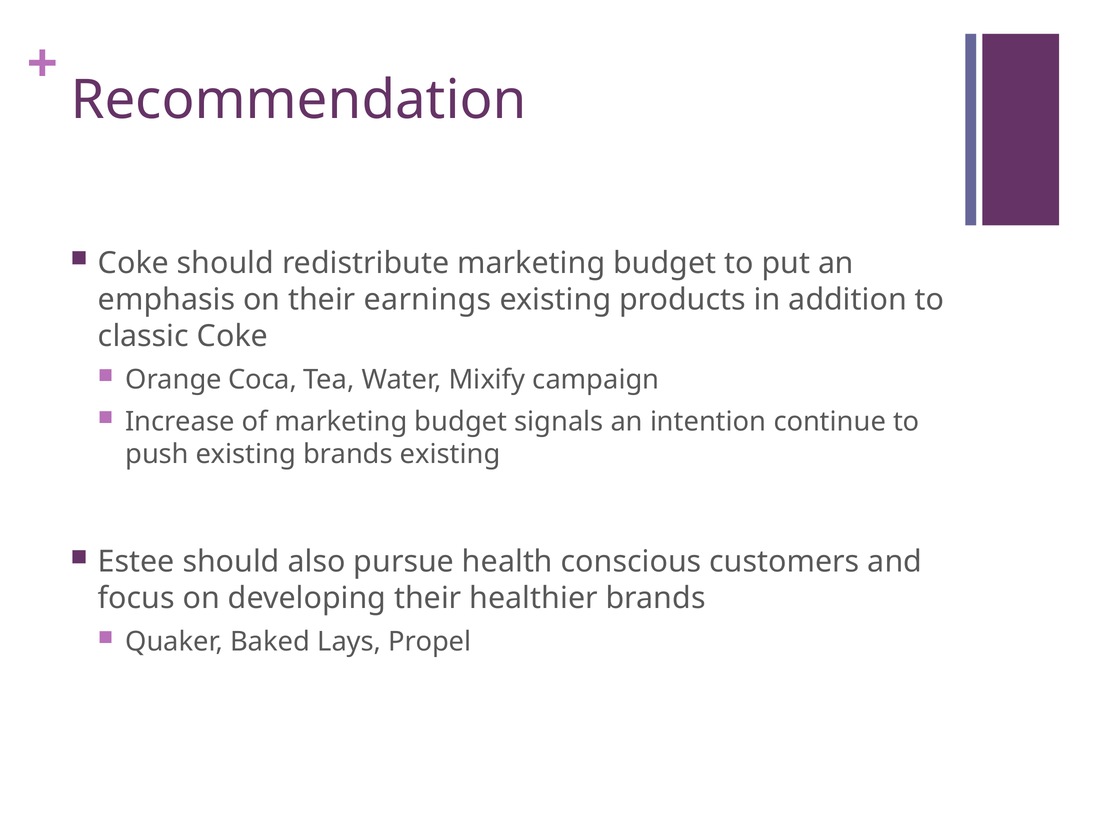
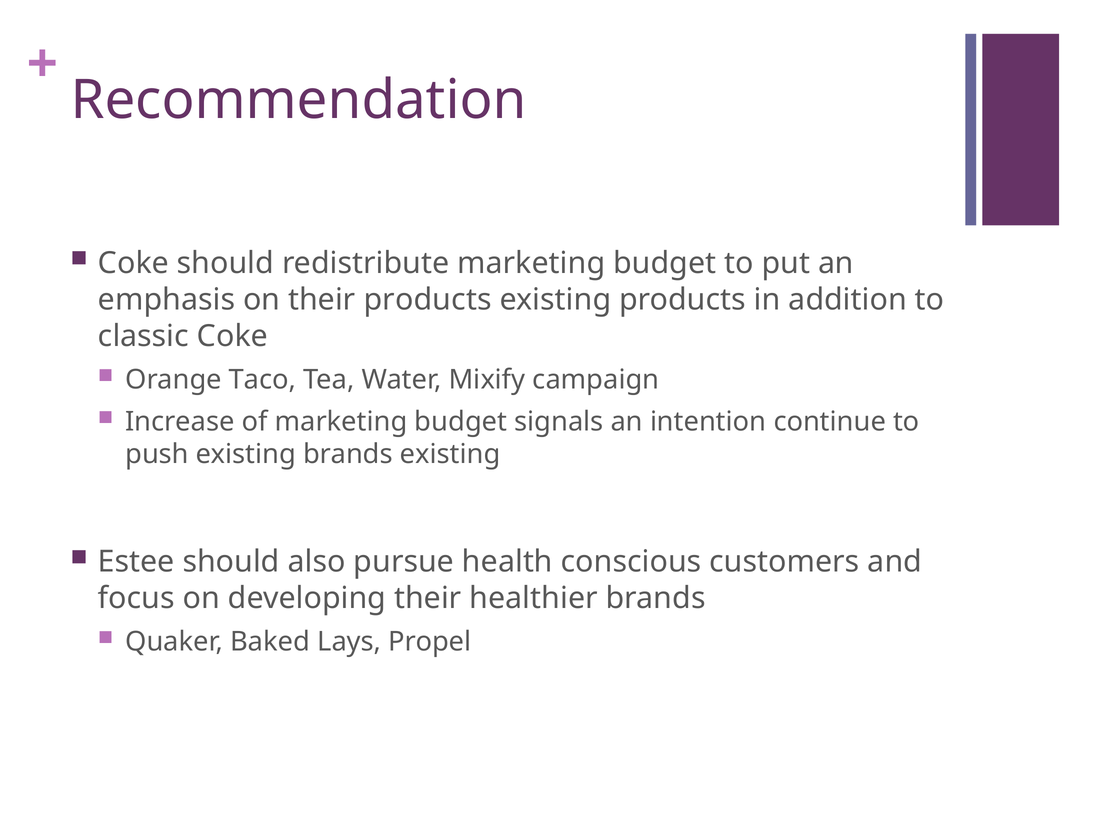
their earnings: earnings -> products
Coca: Coca -> Taco
